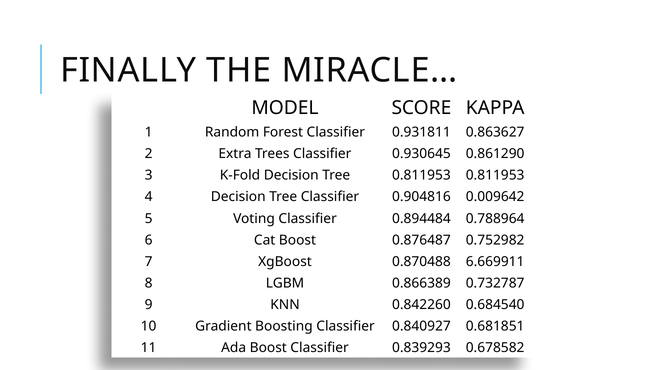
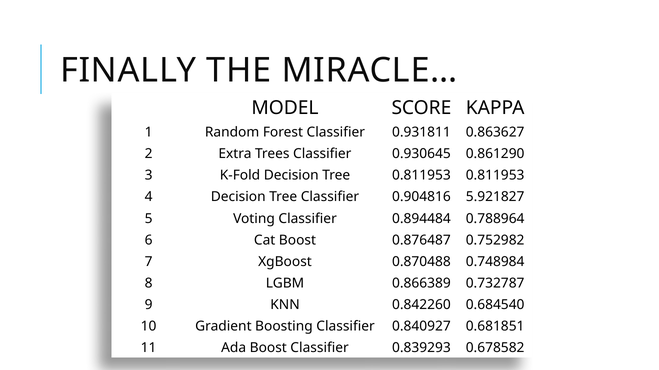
0.009642: 0.009642 -> 5.921827
6.669911: 6.669911 -> 0.748984
